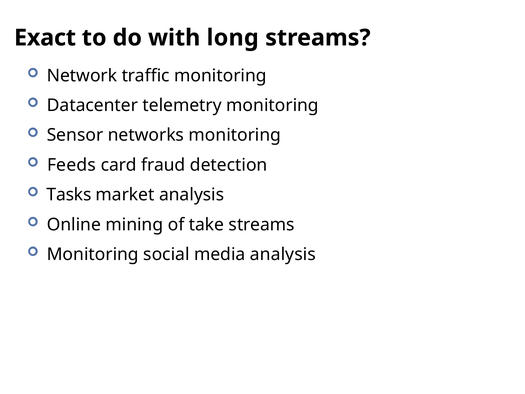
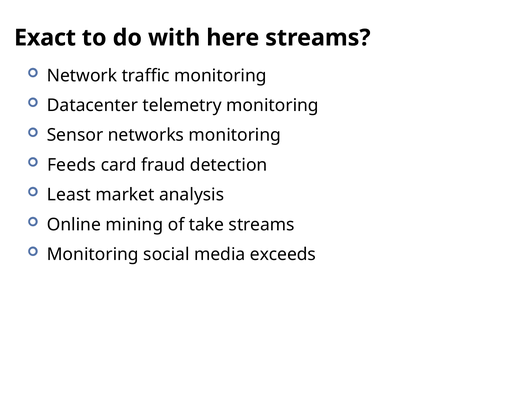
long: long -> here
Tasks: Tasks -> Least
media analysis: analysis -> exceeds
